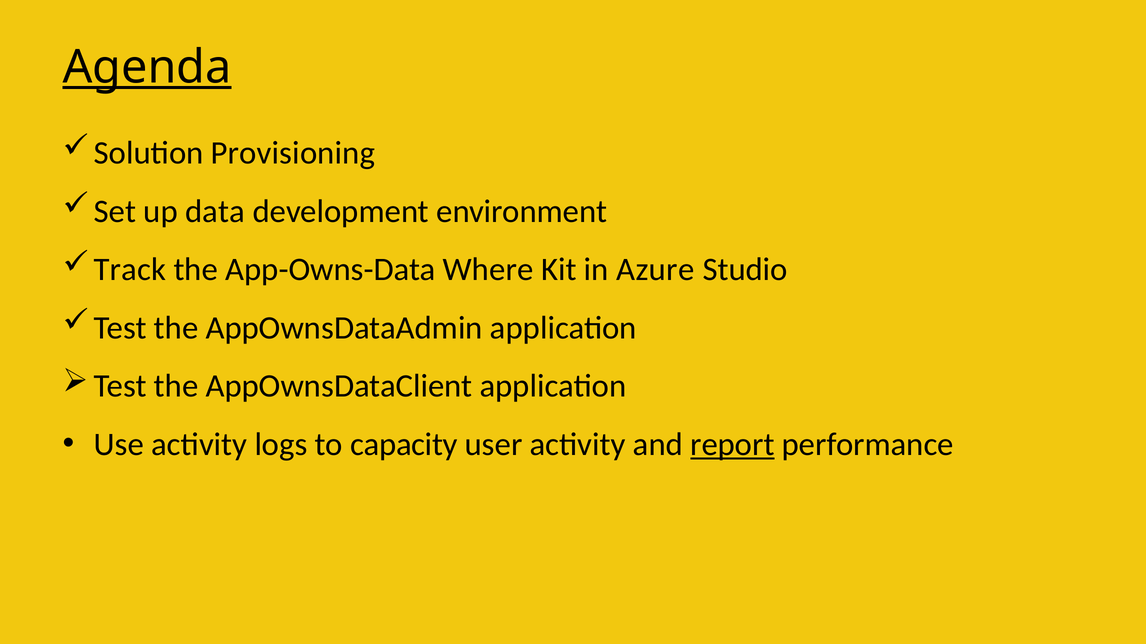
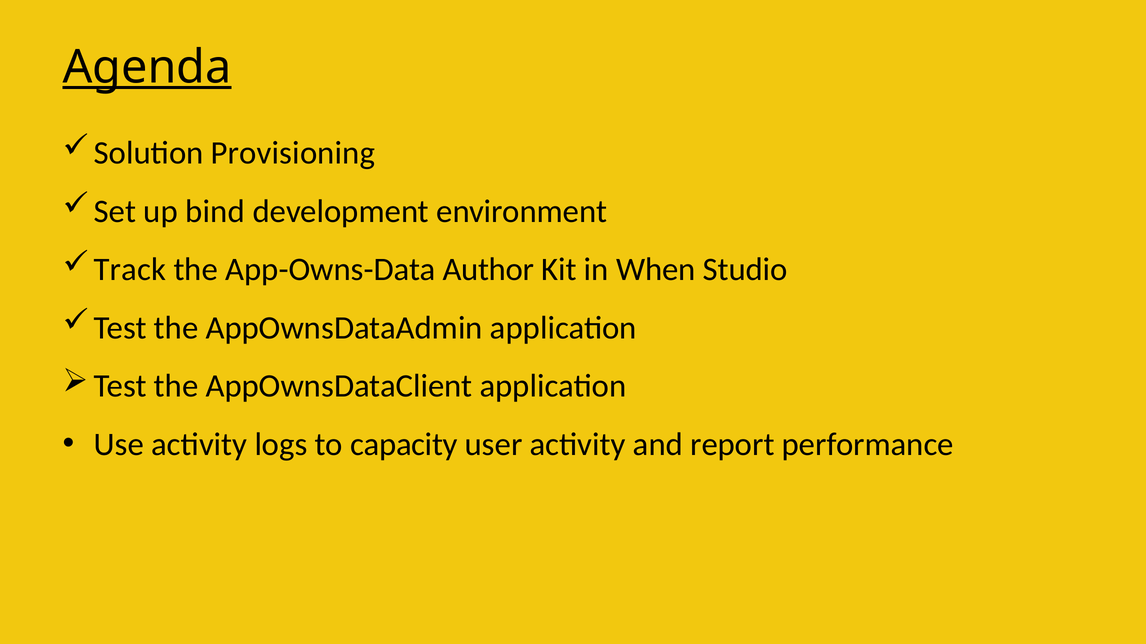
data: data -> bind
Where: Where -> Author
Azure: Azure -> When
report underline: present -> none
